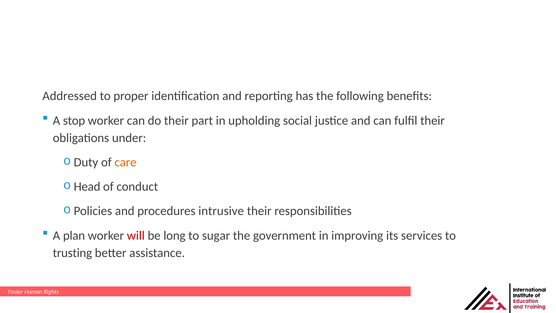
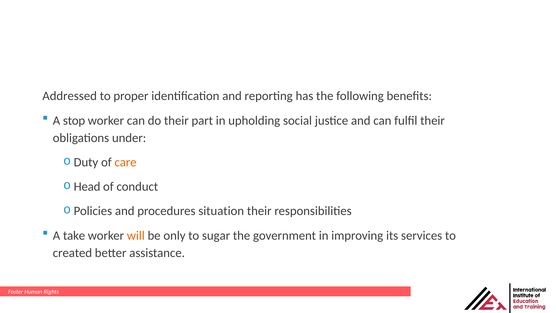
intrusive: intrusive -> situation
plan: plan -> take
will colour: red -> orange
long: long -> only
trusting: trusting -> created
